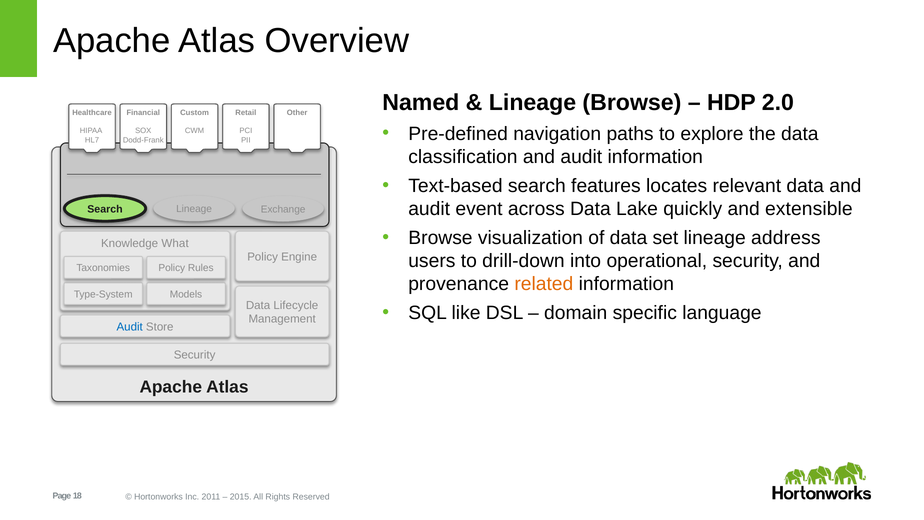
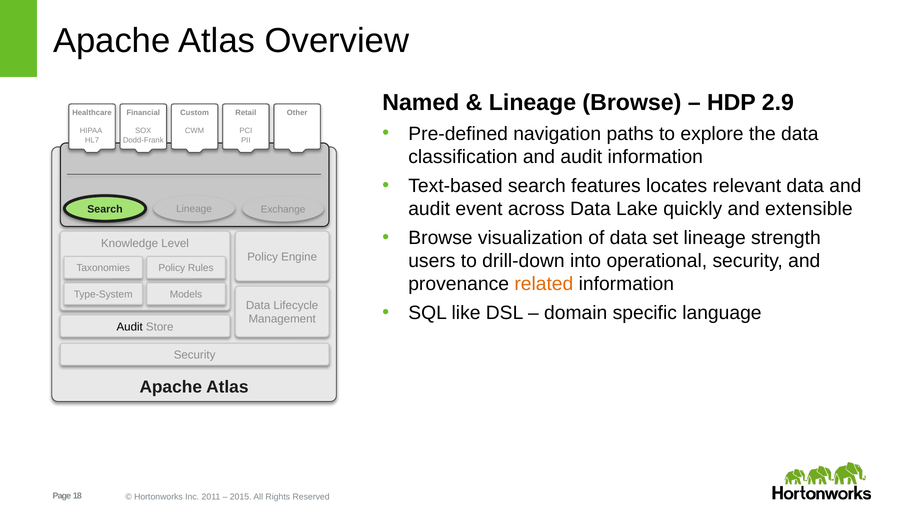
2.0: 2.0 -> 2.9
address: address -> strength
What: What -> Level
Audit at (130, 327) colour: blue -> black
